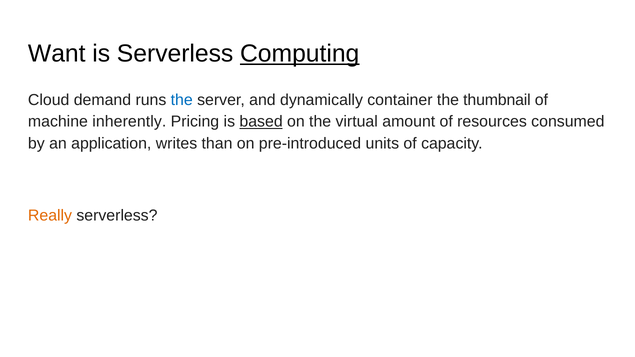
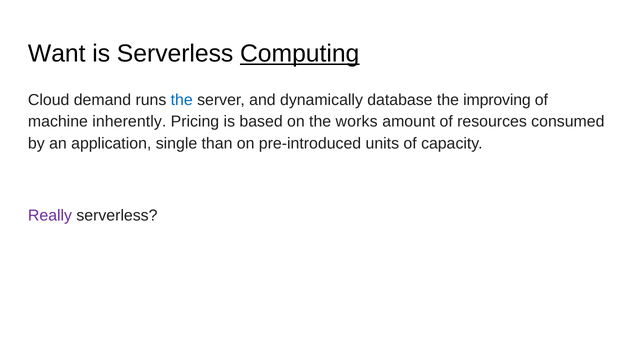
container: container -> database
thumbnail: thumbnail -> improving
based underline: present -> none
virtual: virtual -> works
writes: writes -> single
Really colour: orange -> purple
